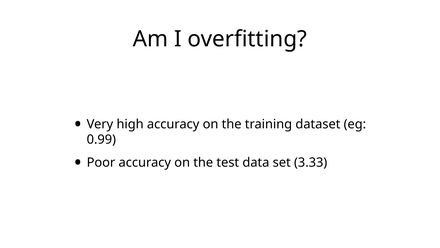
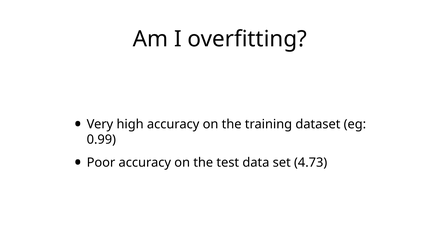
3.33: 3.33 -> 4.73
